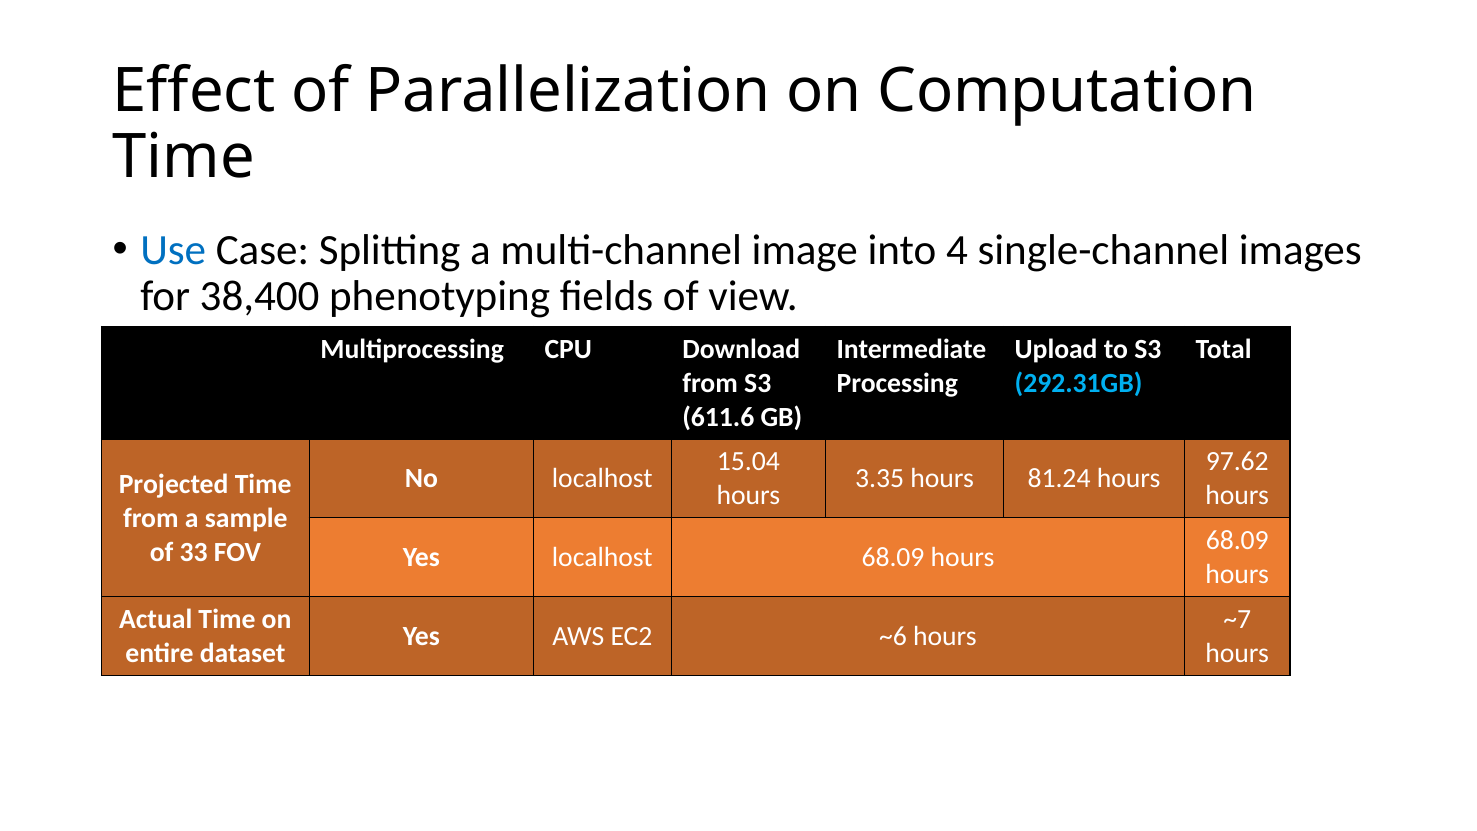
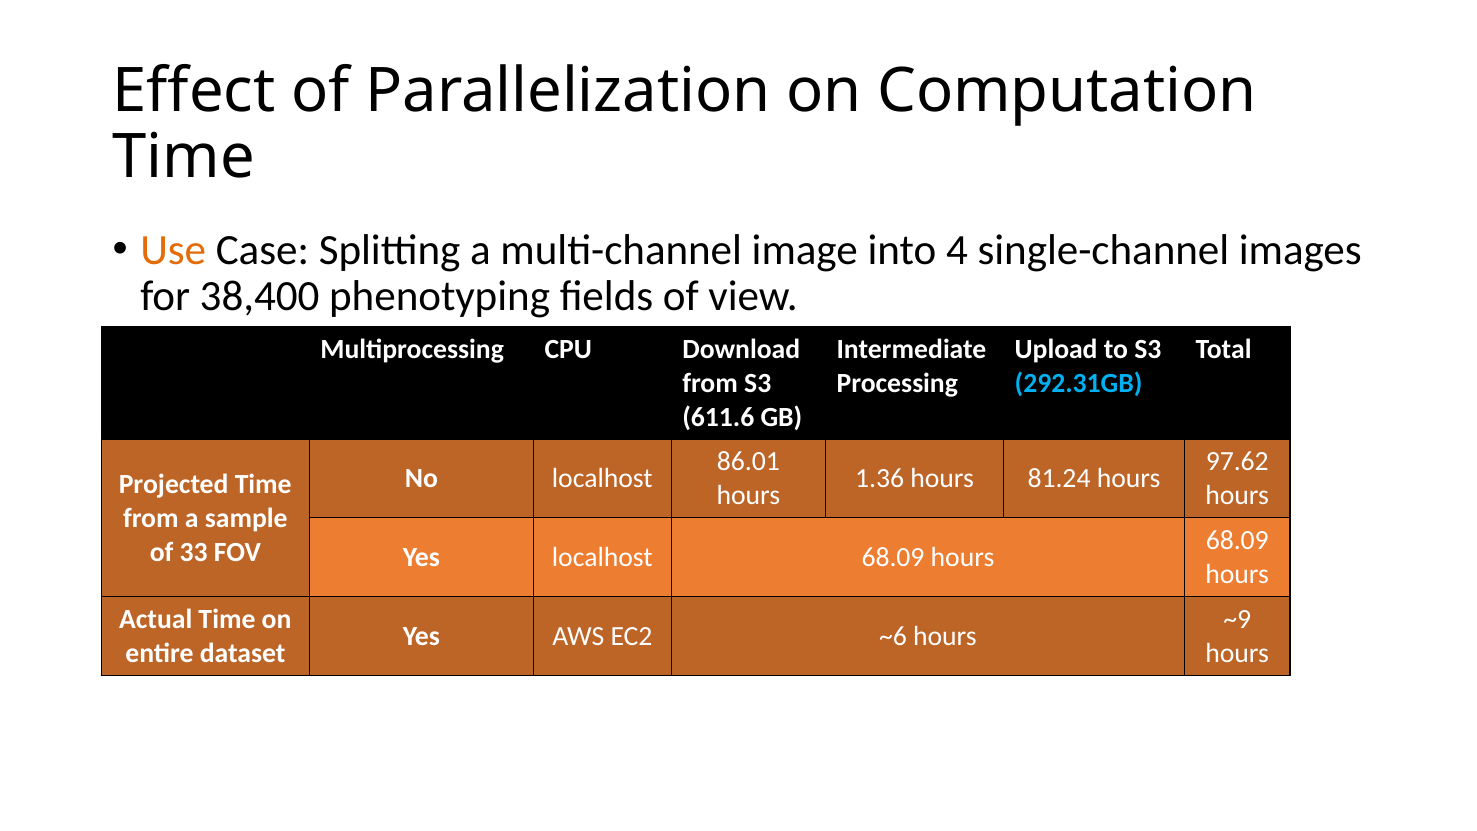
Use colour: blue -> orange
15.04: 15.04 -> 86.01
3.35: 3.35 -> 1.36
~7: ~7 -> ~9
